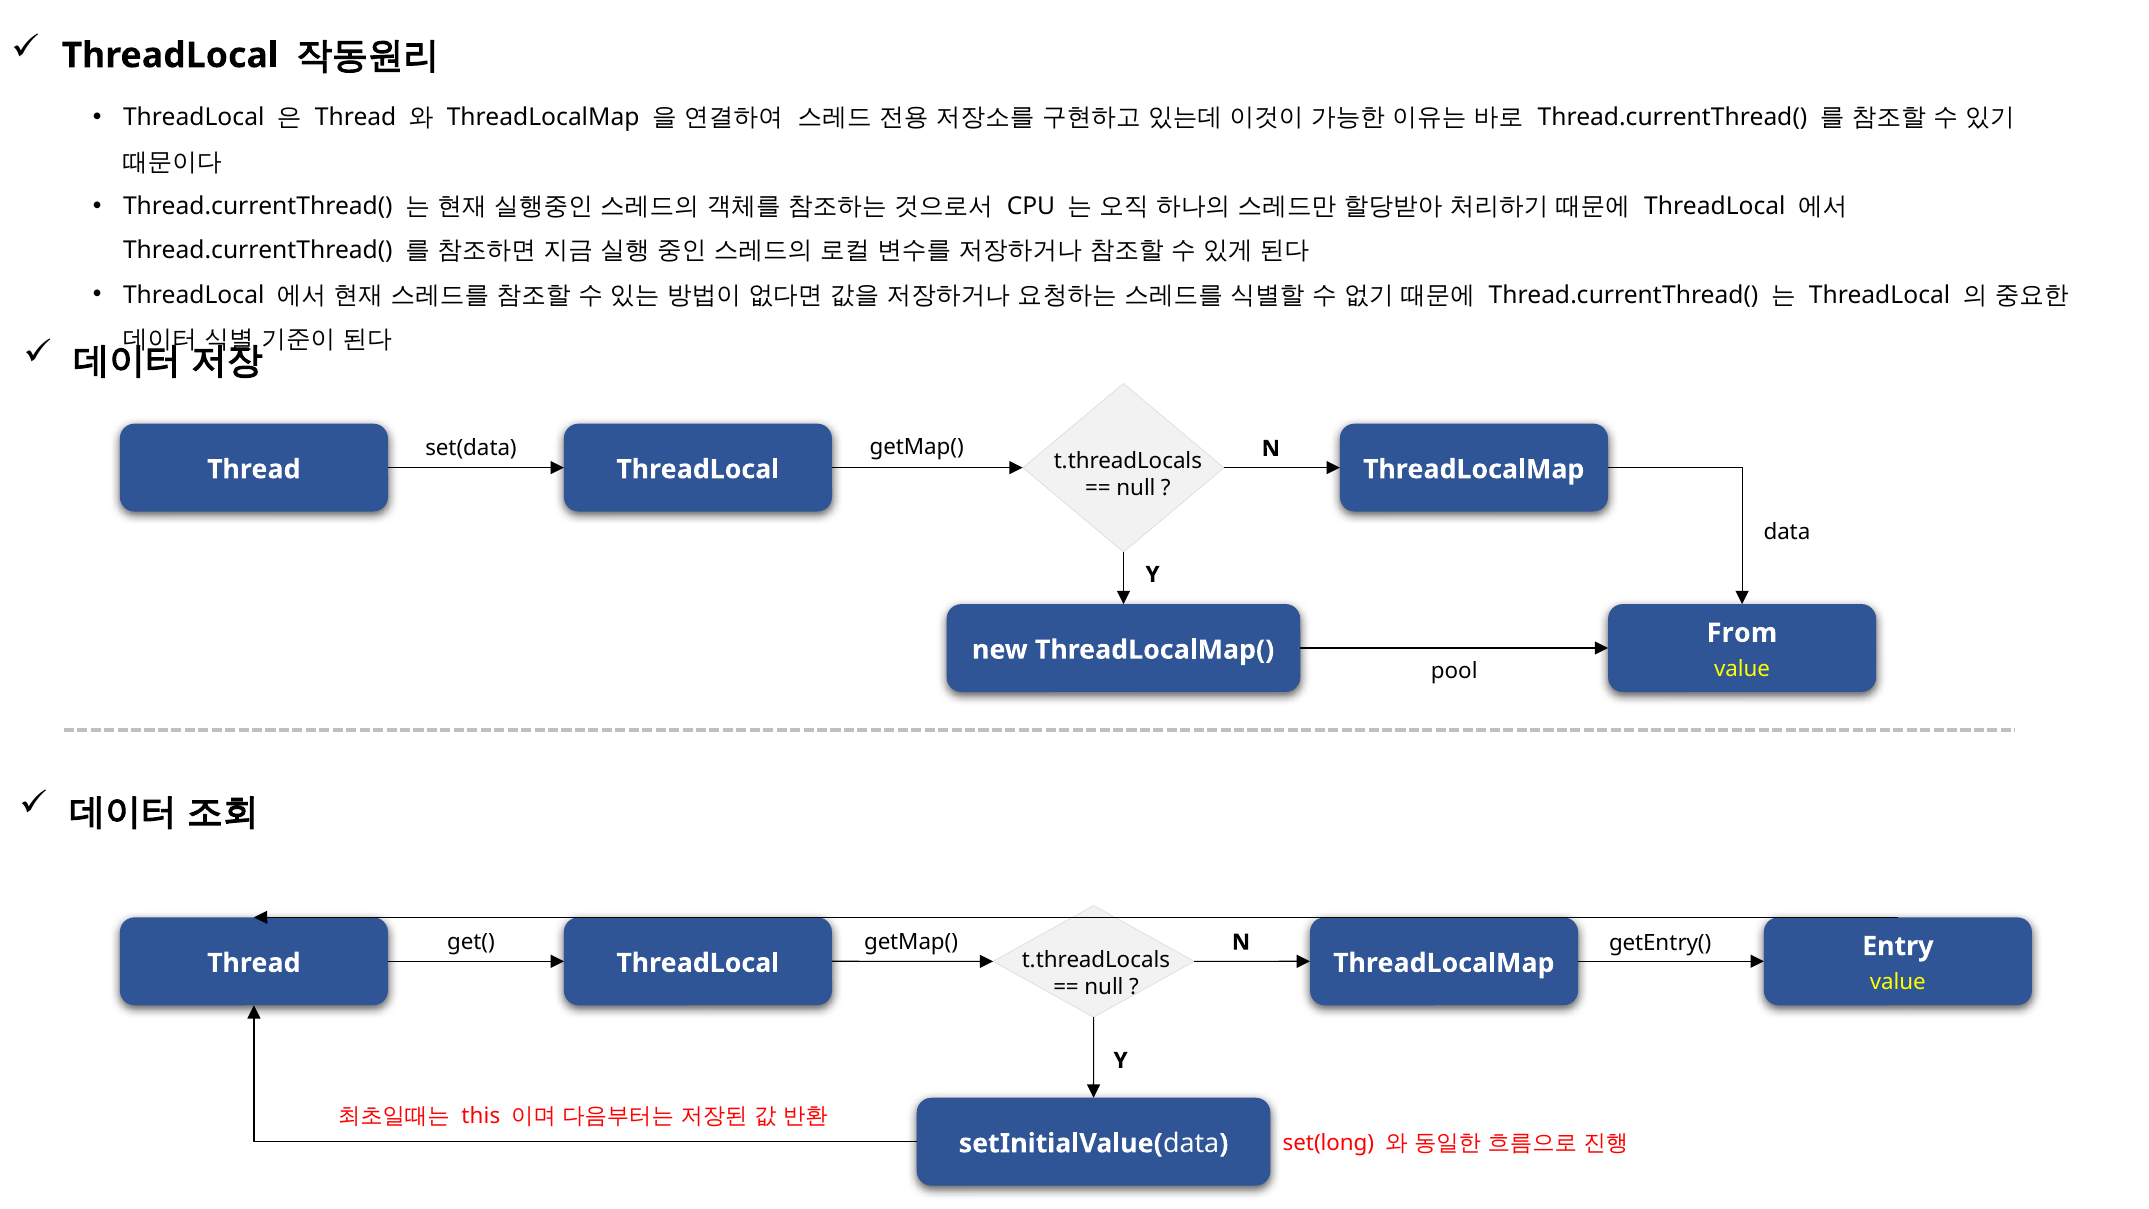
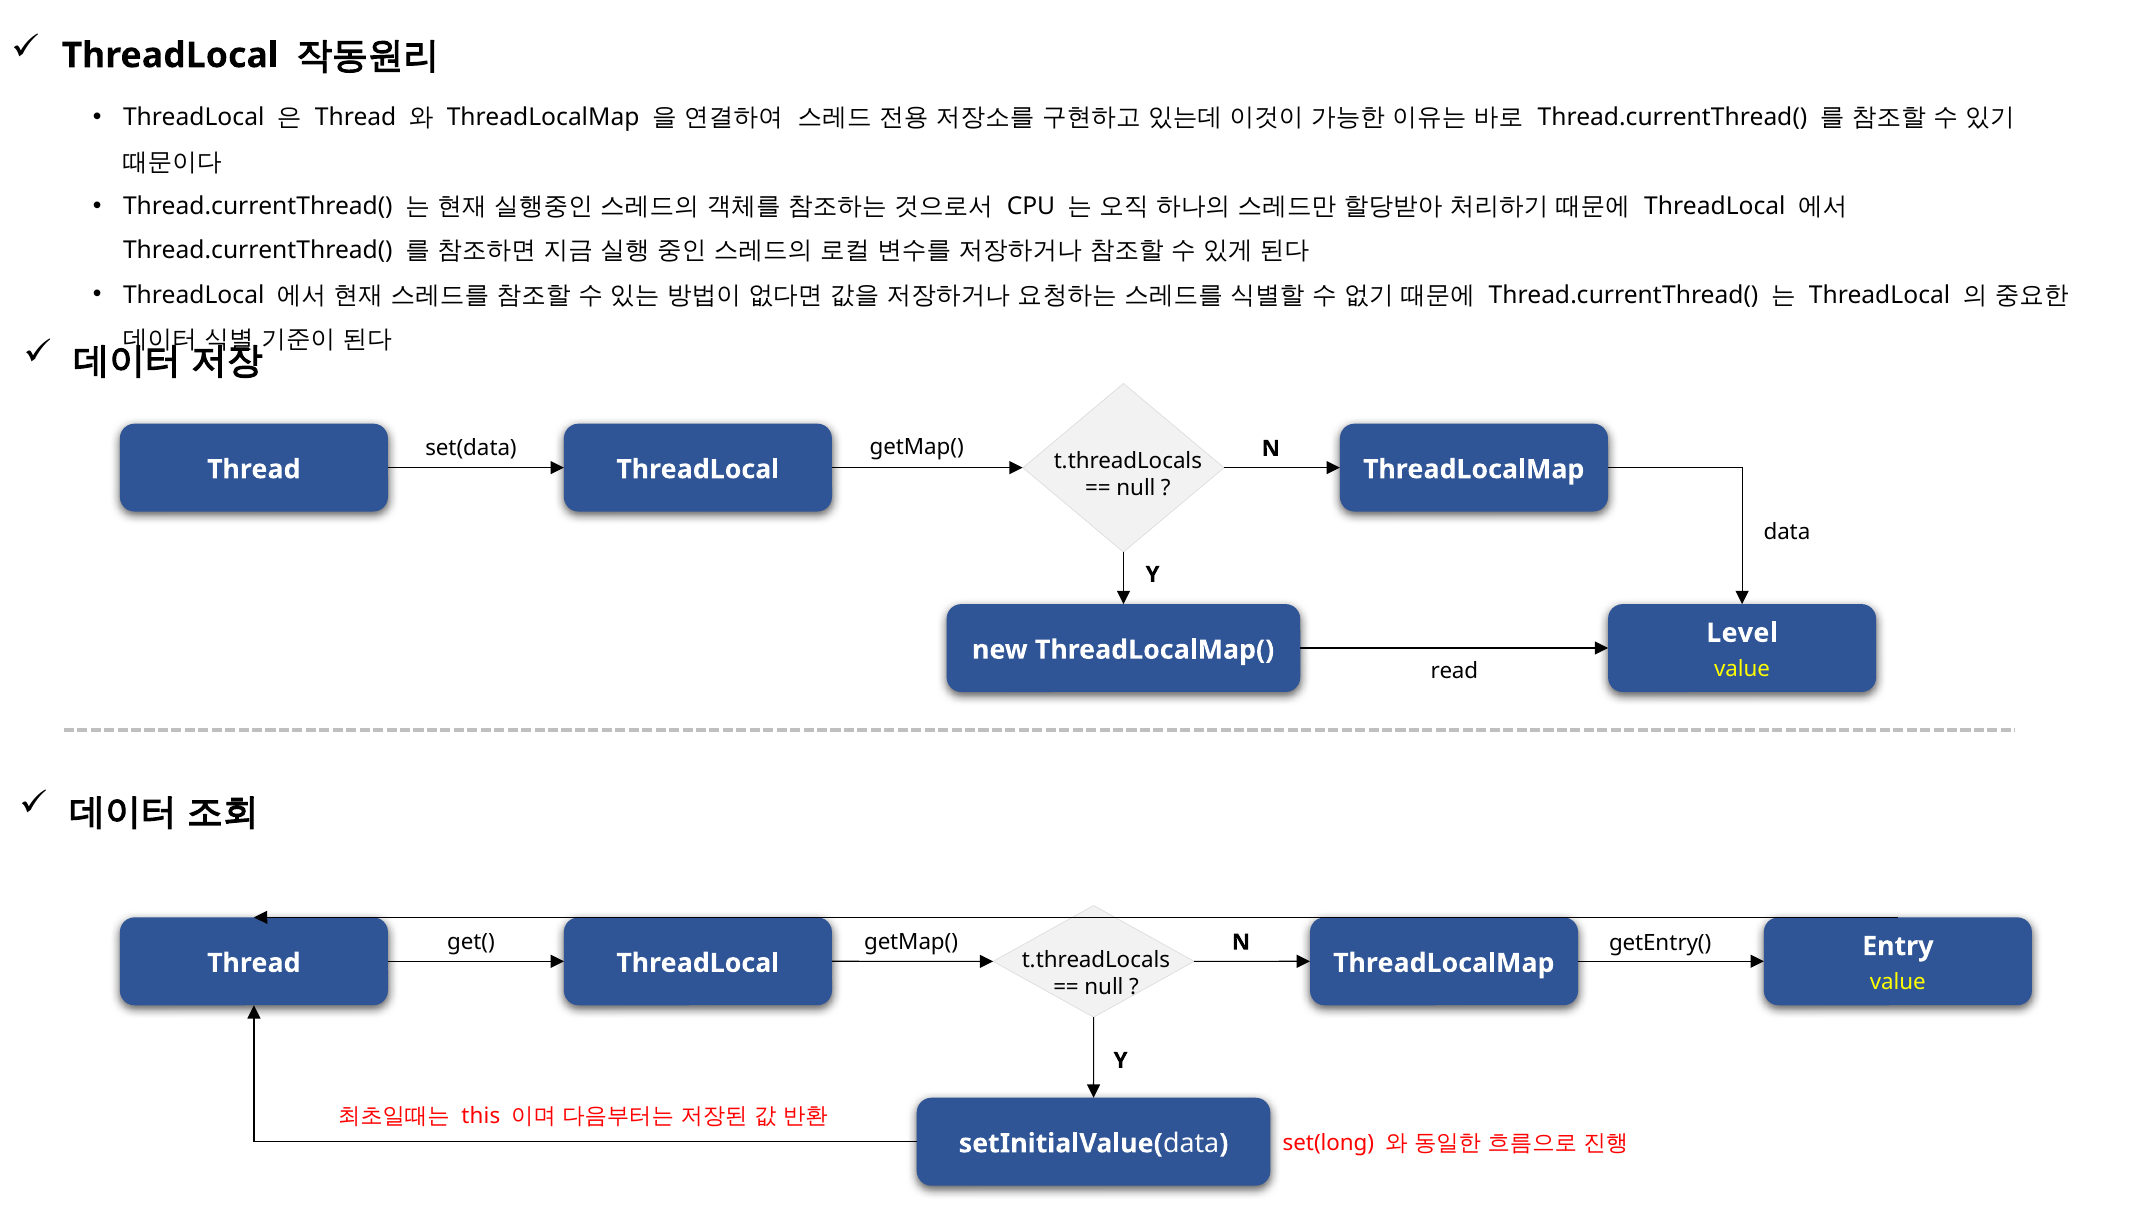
From: From -> Level
pool: pool -> read
